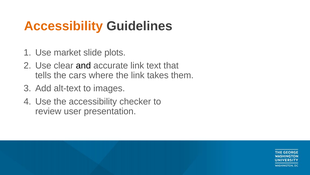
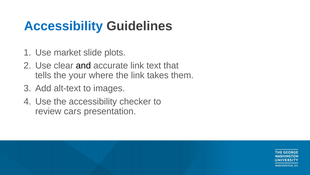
Accessibility at (63, 26) colour: orange -> blue
cars: cars -> your
user: user -> cars
